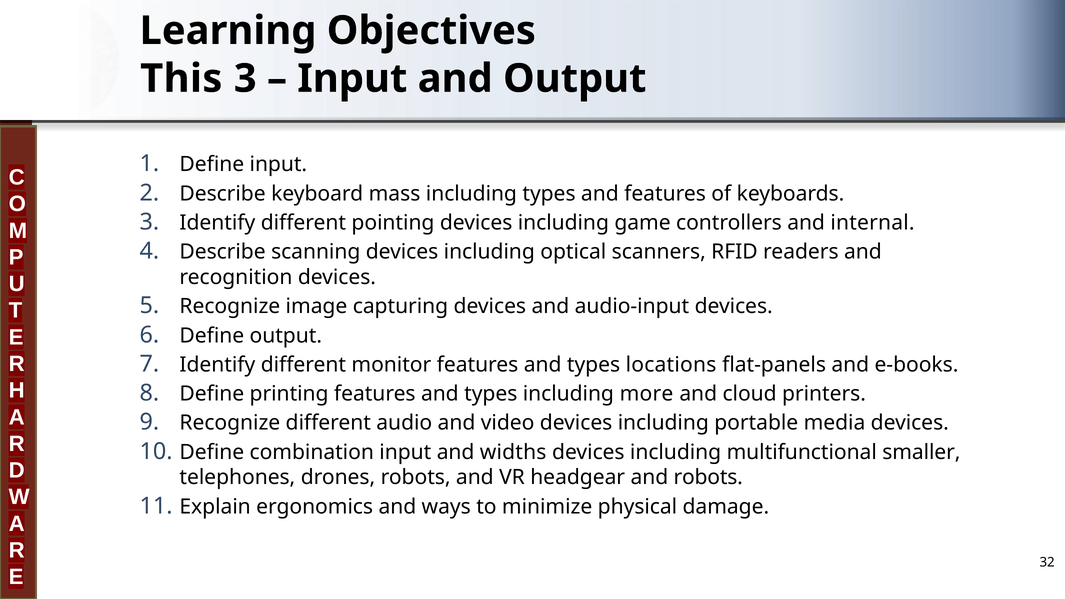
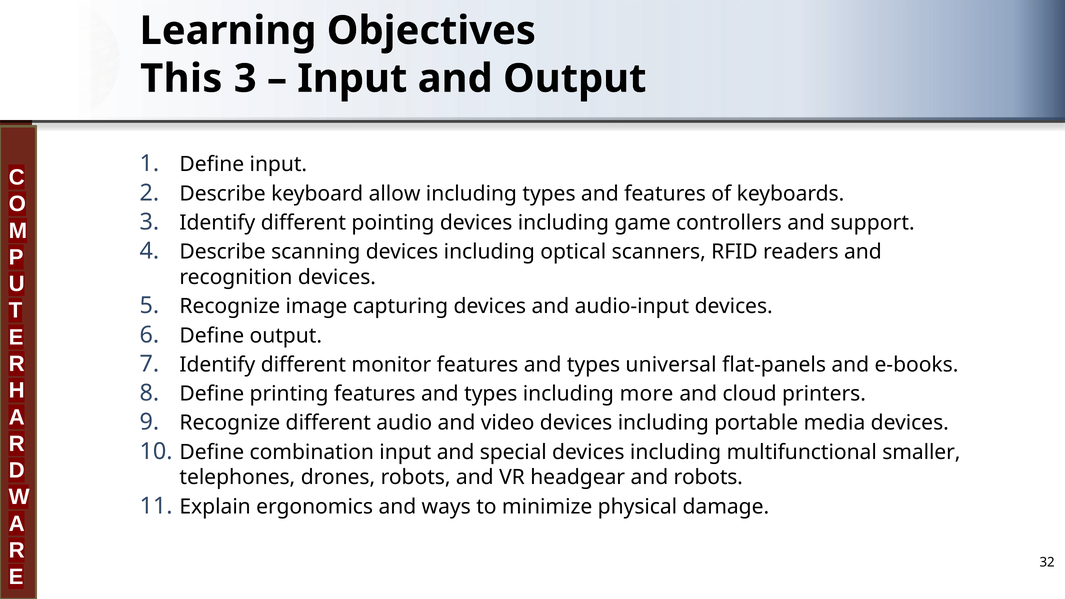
mass: mass -> allow
internal: internal -> support
locations: locations -> universal
widths: widths -> special
